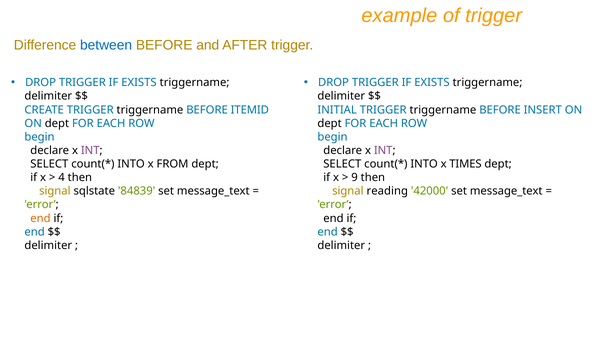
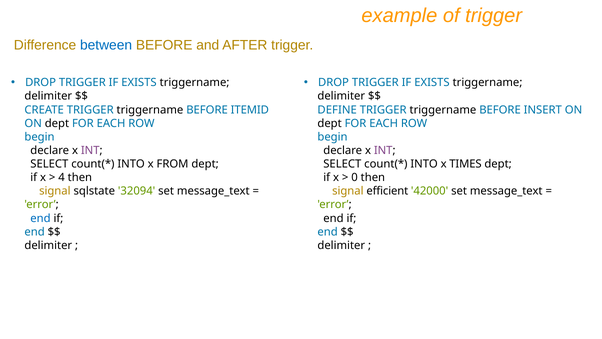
INITIAL: INITIAL -> DEFINE
9: 9 -> 0
84839: 84839 -> 32094
reading: reading -> efficient
end at (40, 218) colour: orange -> blue
